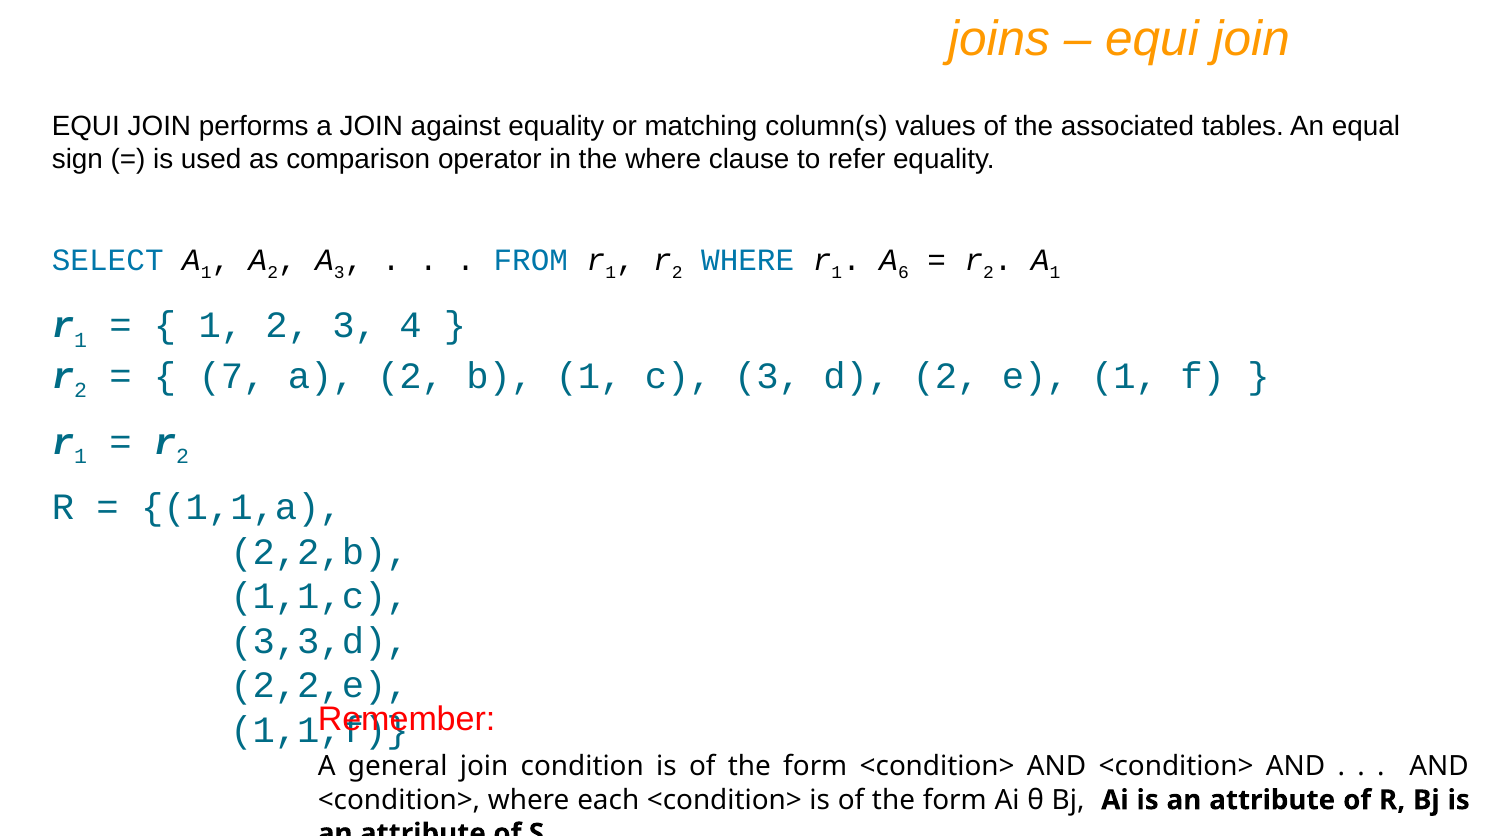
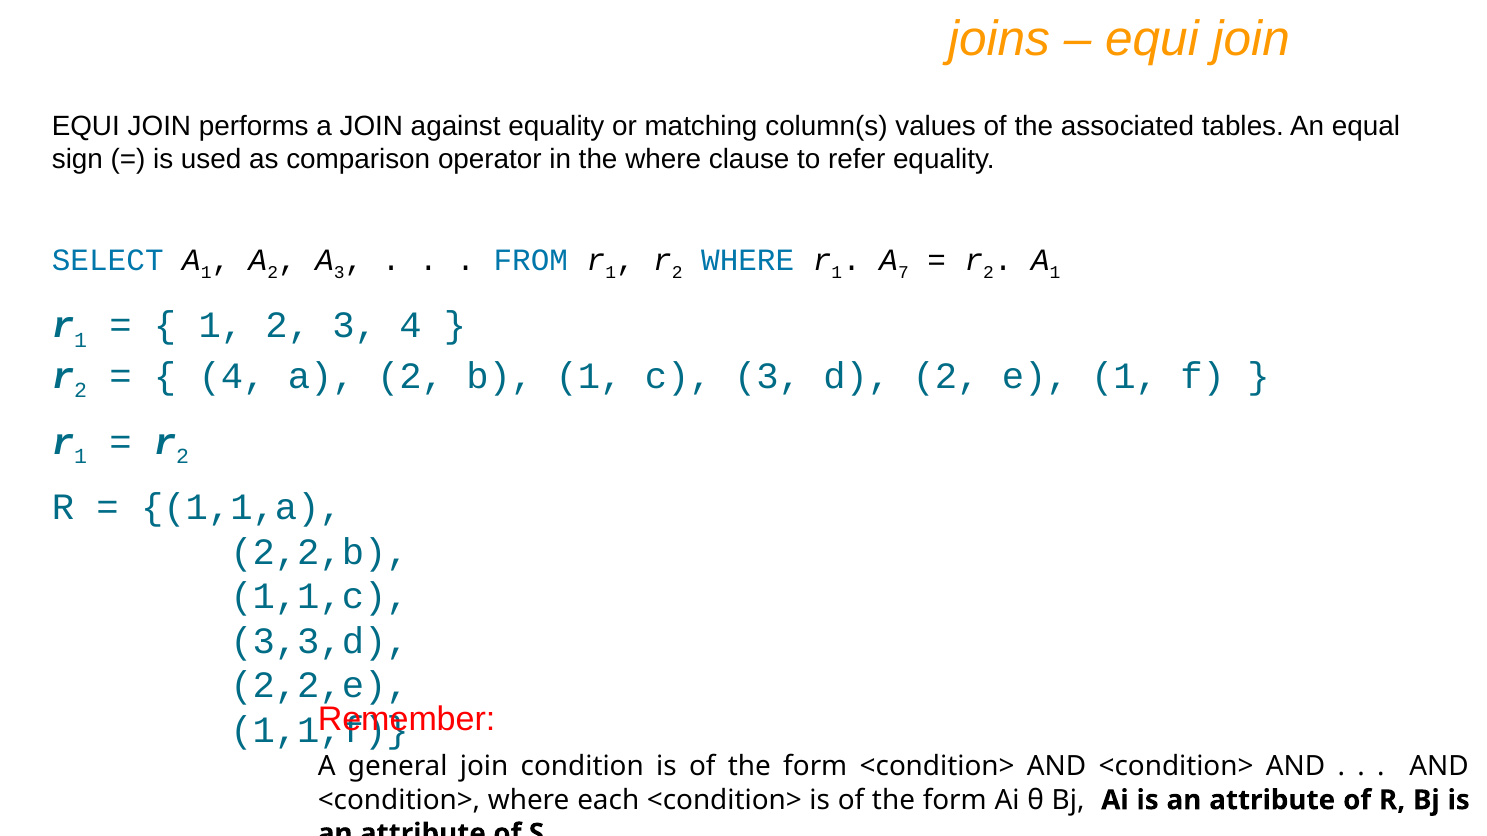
6: 6 -> 7
7 at (232, 376): 7 -> 4
